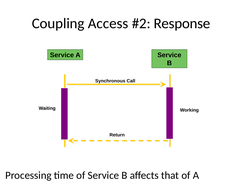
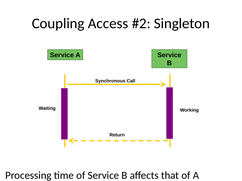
Response: Response -> Singleton
